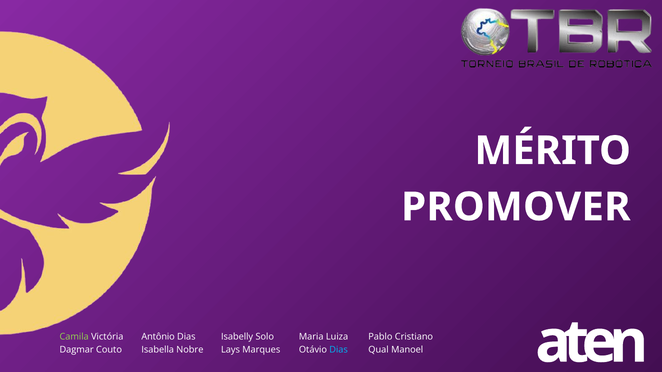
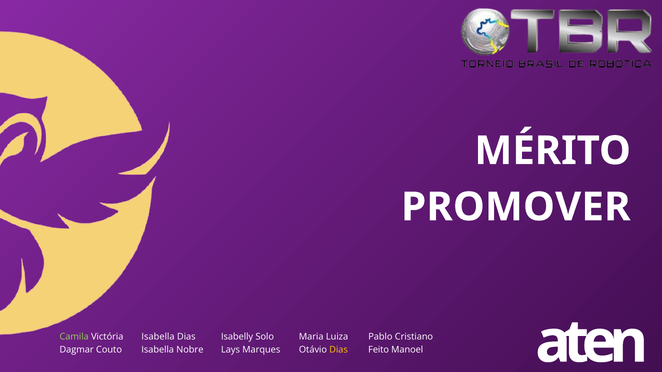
Antônio at (158, 337): Antônio -> Isabella
Dias at (339, 350) colour: light blue -> yellow
Qual: Qual -> Feito
